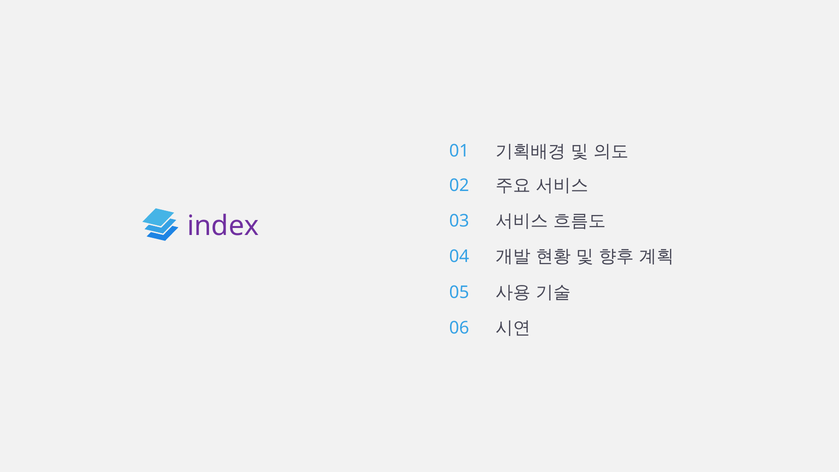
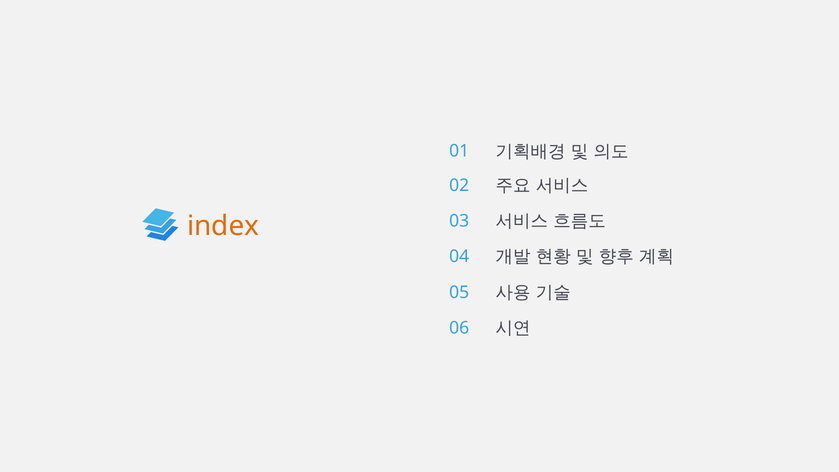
index colour: purple -> orange
